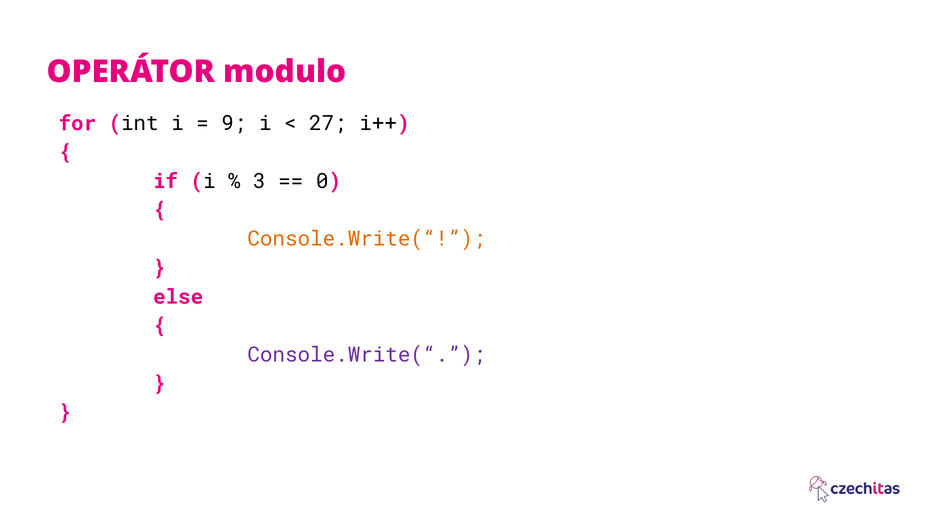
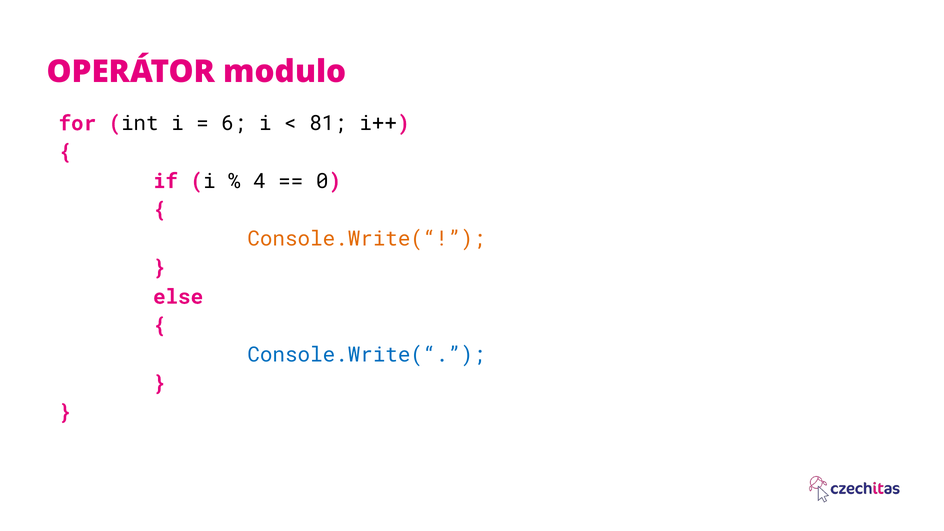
9: 9 -> 6
27: 27 -> 81
3: 3 -> 4
Console.Write(“ at (367, 355) colour: purple -> blue
